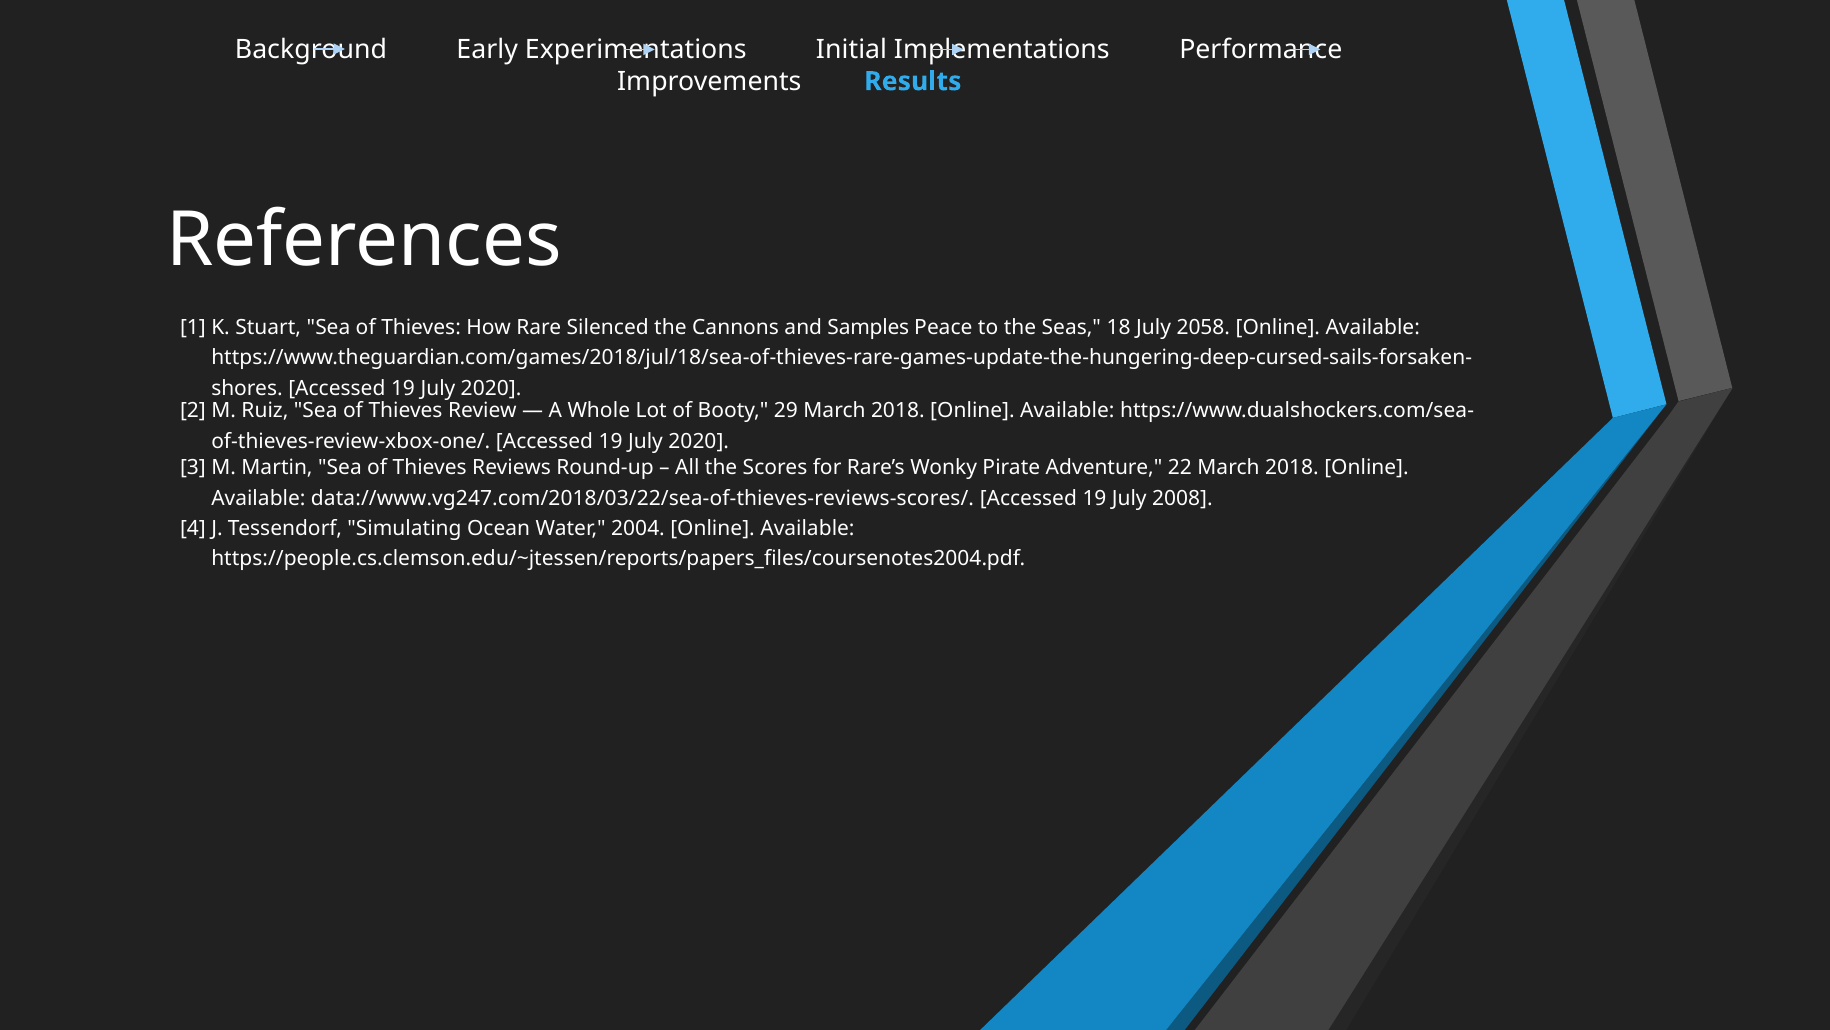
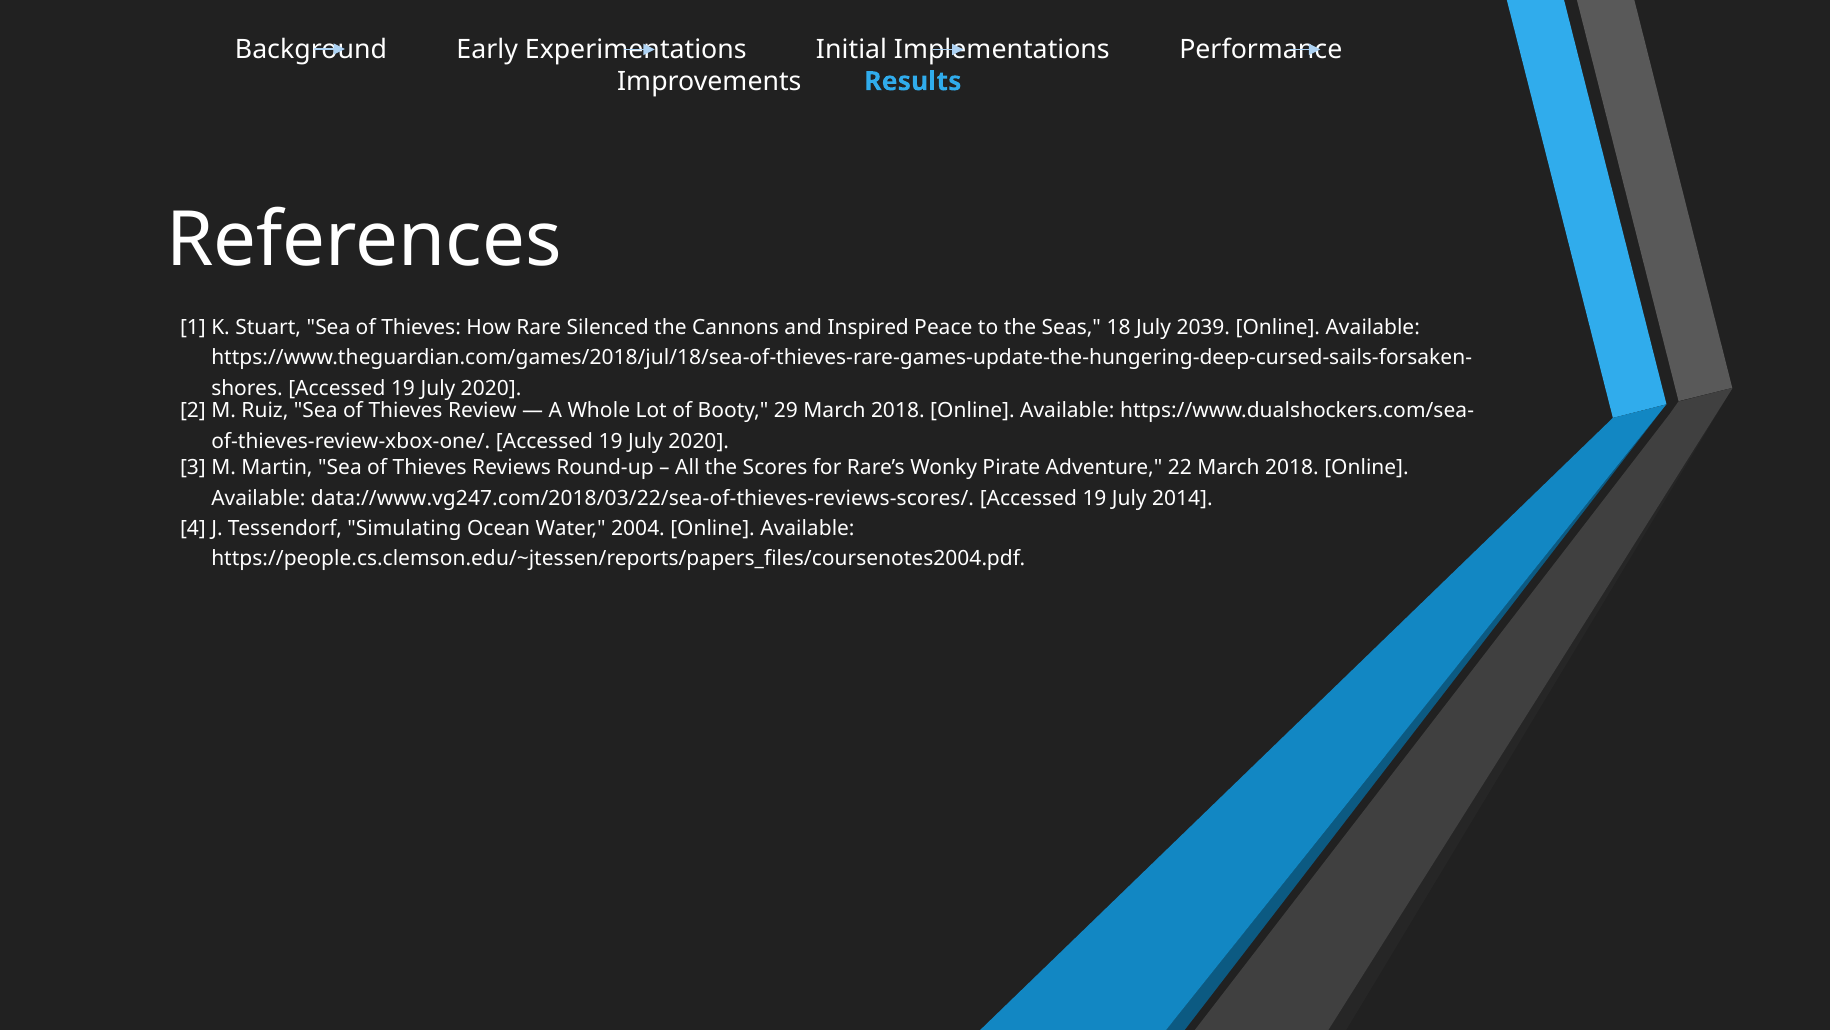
Samples: Samples -> Inspired
2058: 2058 -> 2039
2008: 2008 -> 2014
